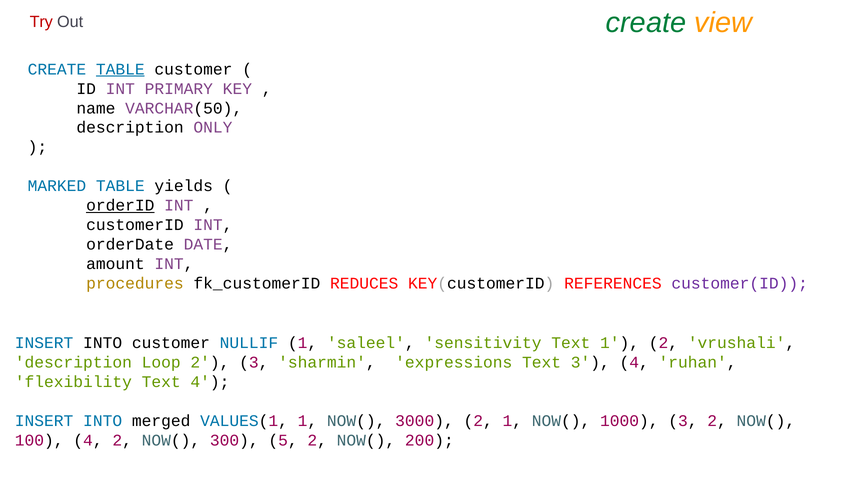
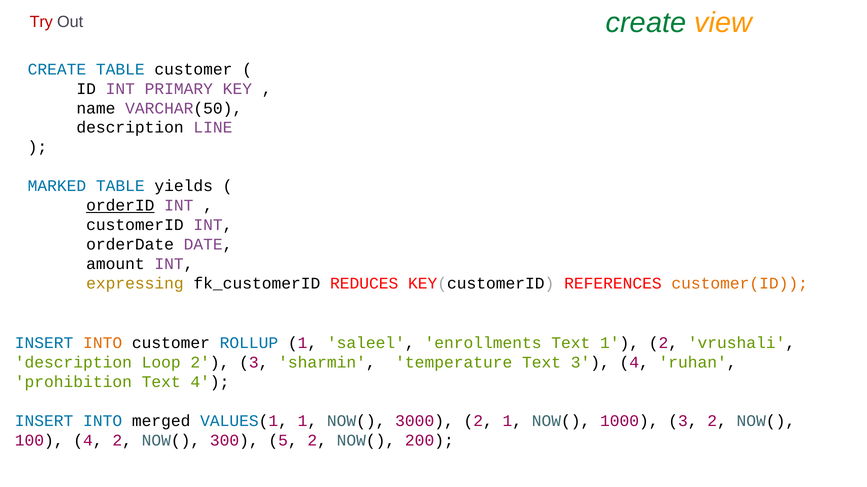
TABLE at (120, 69) underline: present -> none
ONLY: ONLY -> LINE
procedures: procedures -> expressing
customer(ID colour: purple -> orange
INTO at (103, 343) colour: black -> orange
NULLIF: NULLIF -> ROLLUP
sensitivity: sensitivity -> enrollments
expressions: expressions -> temperature
flexibility: flexibility -> prohibition
